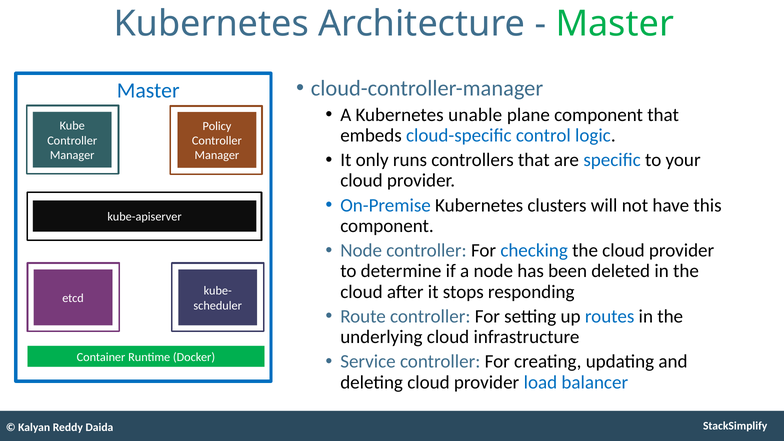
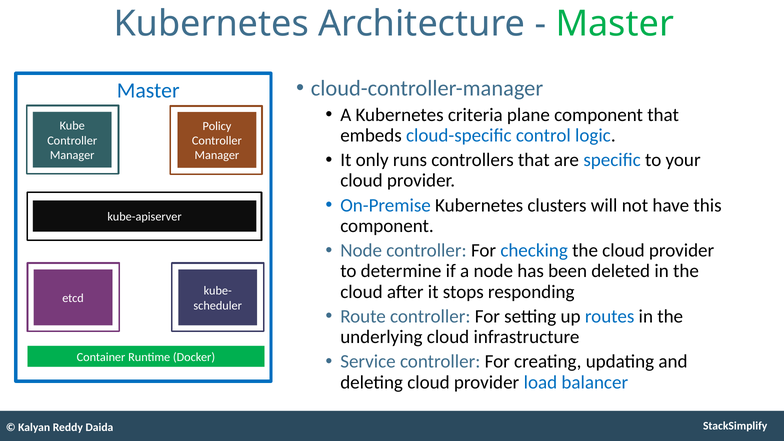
unable: unable -> criteria
